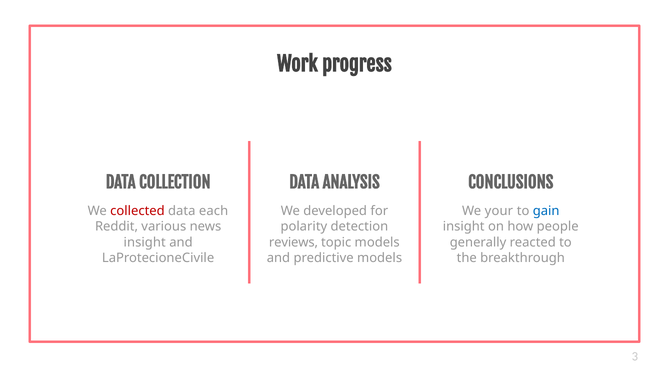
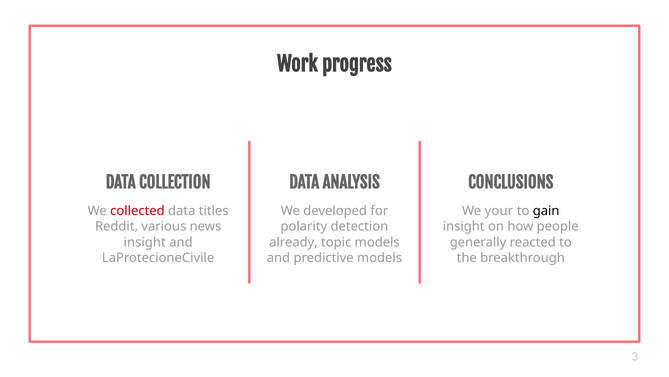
each: each -> titles
gain colour: blue -> black
reviews: reviews -> already
